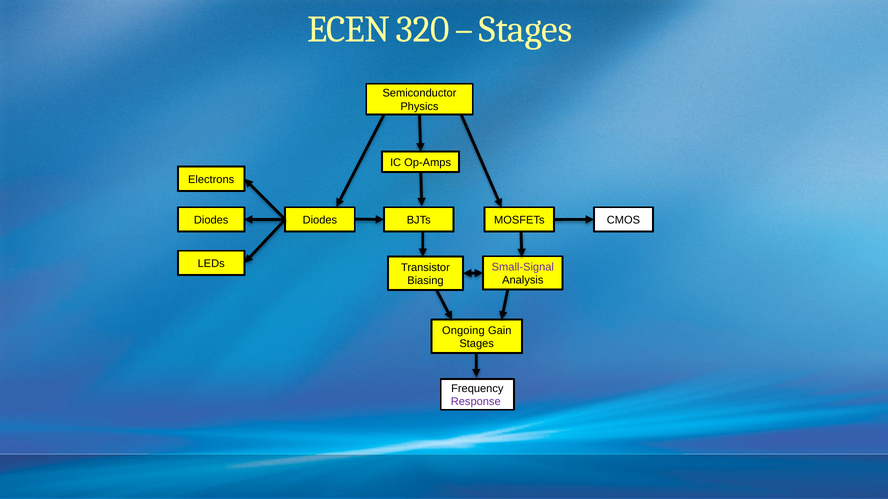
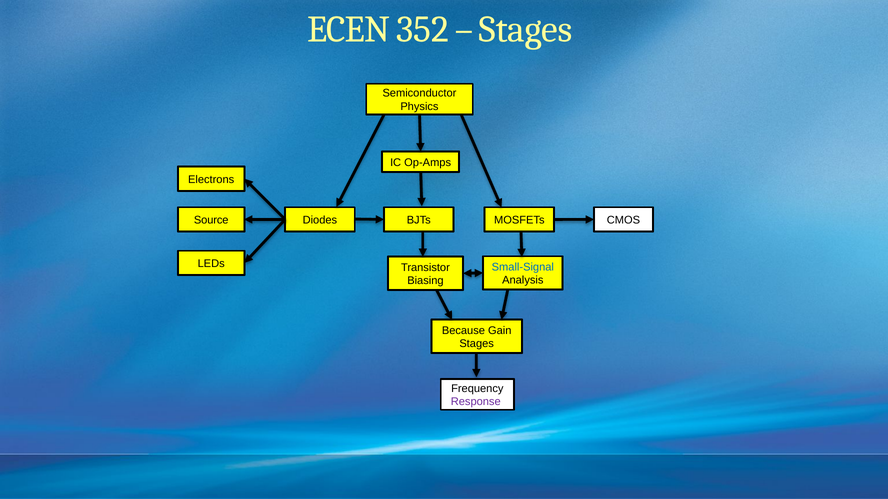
320: 320 -> 352
Diodes at (211, 220): Diodes -> Source
Small-Signal colour: purple -> blue
Ongoing: Ongoing -> Because
